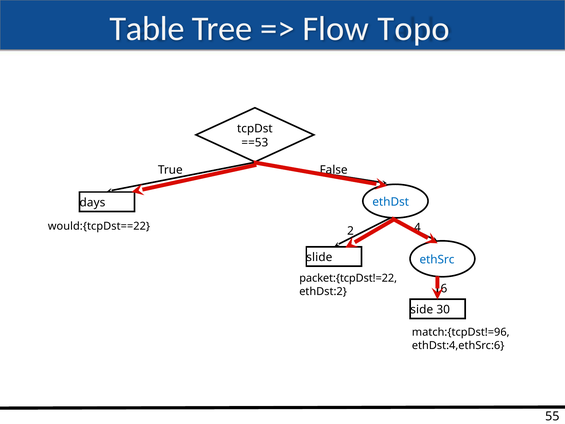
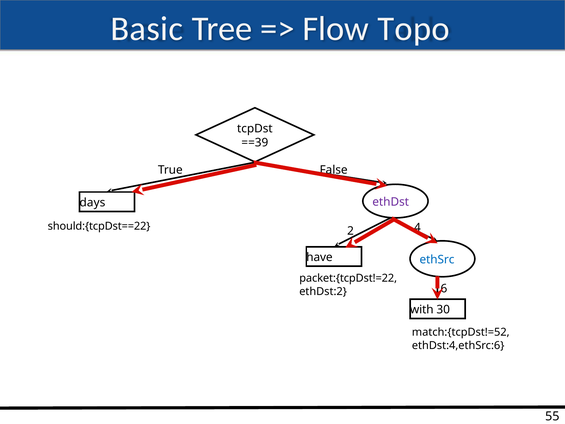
Table: Table -> Basic
==53: ==53 -> ==39
ethDst colour: blue -> purple
would:{tcpDst==22: would:{tcpDst==22 -> should:{tcpDst==22
slide: slide -> have
side: side -> with
match:{tcpDst!=96: match:{tcpDst!=96 -> match:{tcpDst!=52
